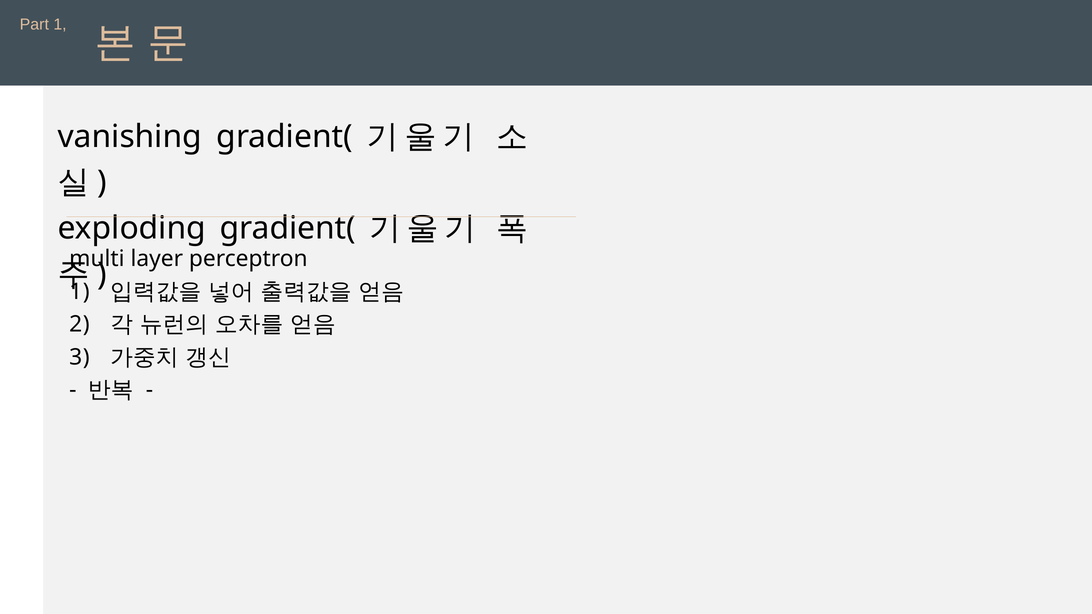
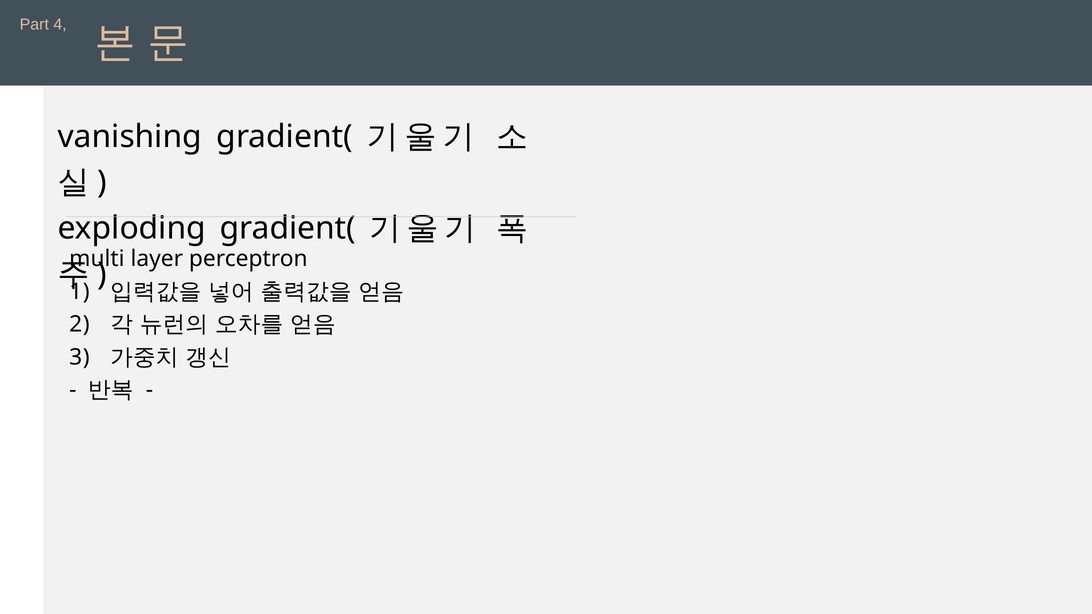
Part 1: 1 -> 4
